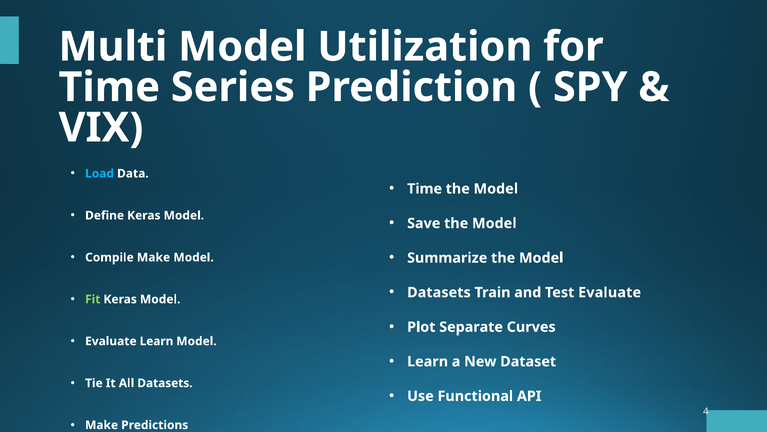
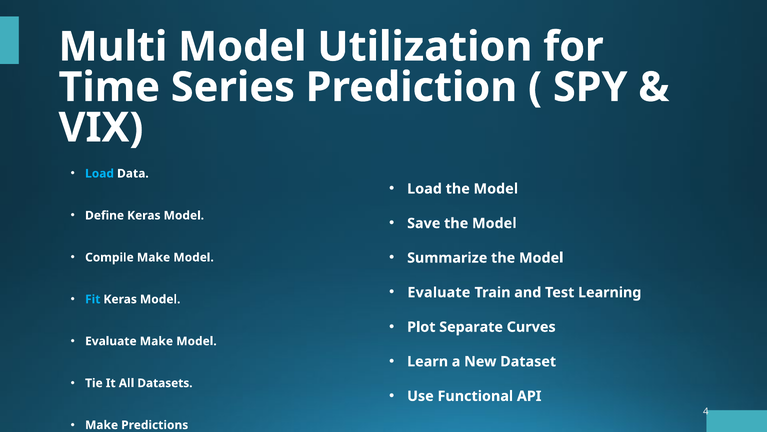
Time at (425, 189): Time -> Load
Datasets at (439, 292): Datasets -> Evaluate
Test Evaluate: Evaluate -> Learning
Fit colour: light green -> light blue
Evaluate Learn: Learn -> Make
